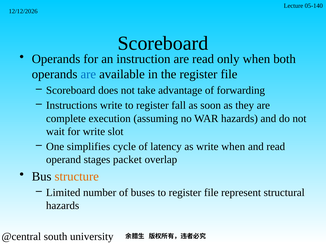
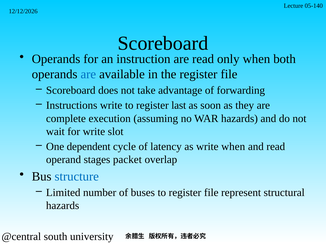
fall: fall -> last
simplifies: simplifies -> dependent
structure colour: orange -> blue
